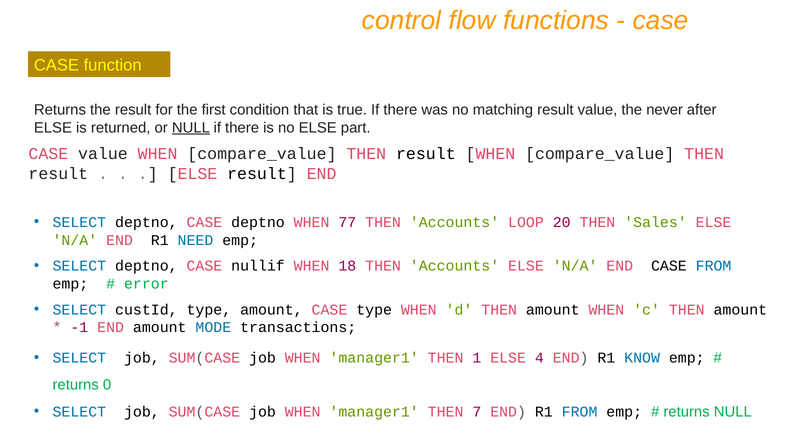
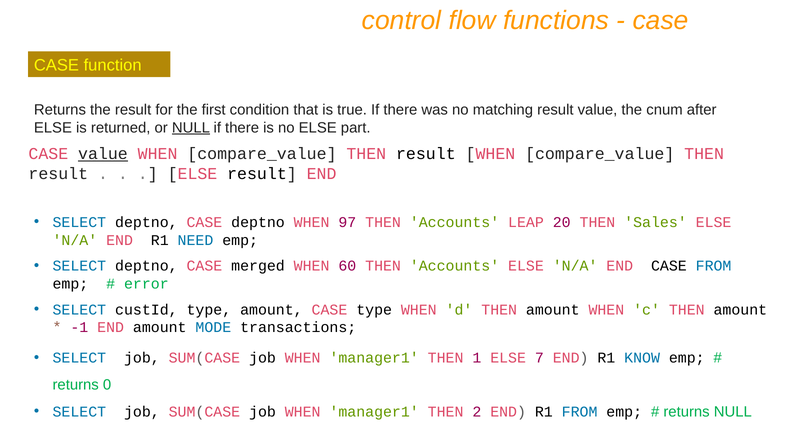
never: never -> cnum
value at (103, 154) underline: none -> present
77: 77 -> 97
LOOP: LOOP -> LEAP
nullif: nullif -> merged
18: 18 -> 60
4: 4 -> 7
7: 7 -> 2
